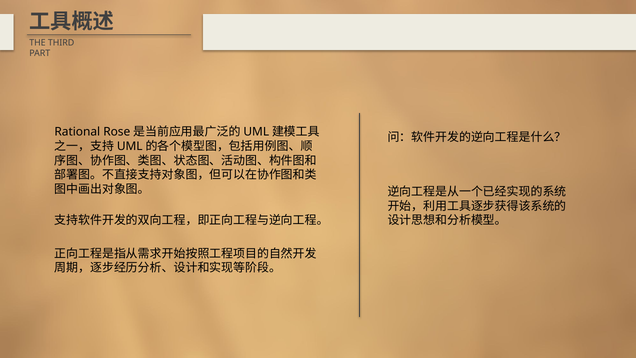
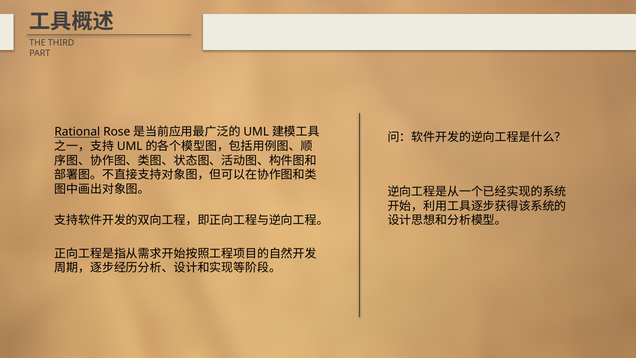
Rational underline: none -> present
